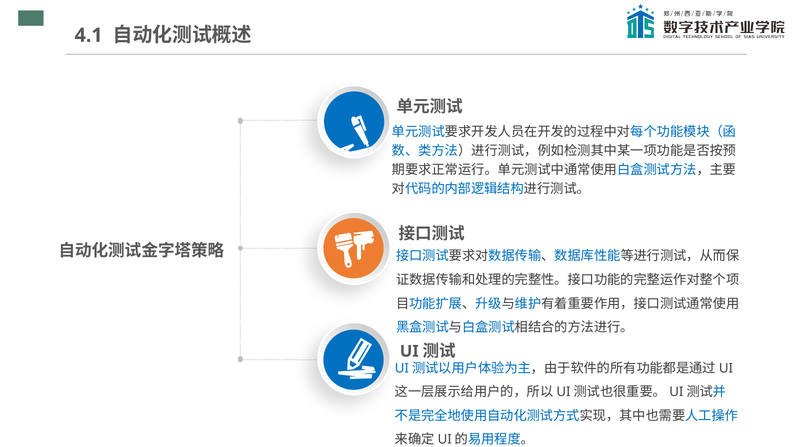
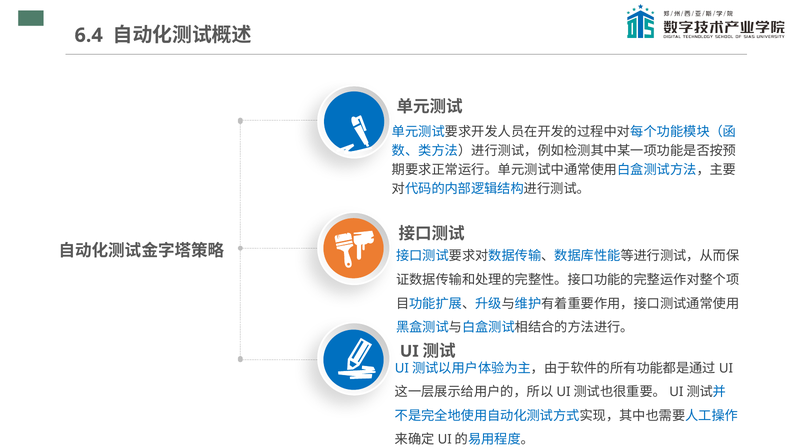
4.1: 4.1 -> 6.4
